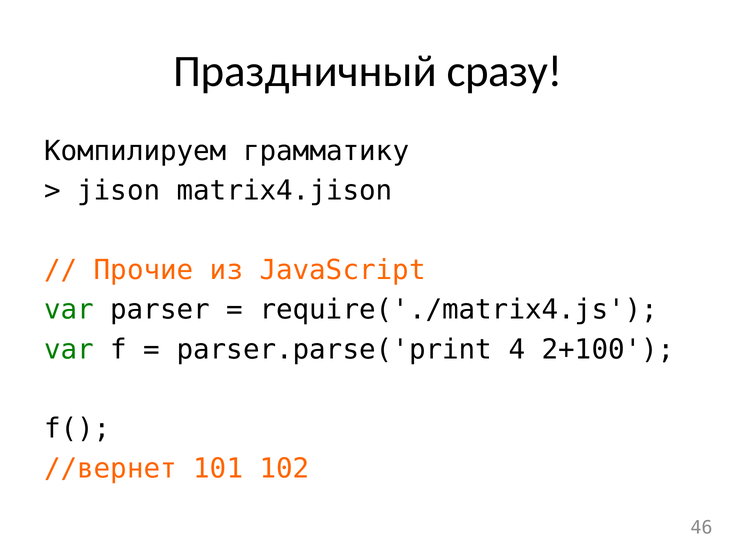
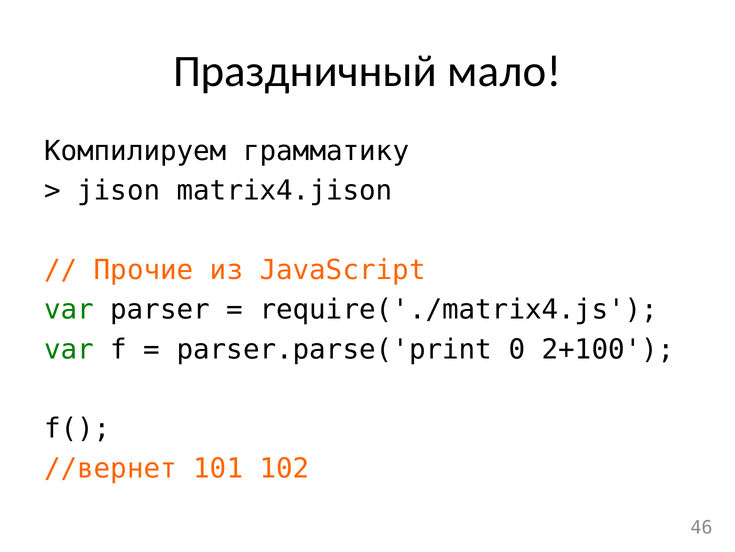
сразу: сразу -> мало
4: 4 -> 0
